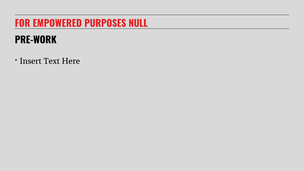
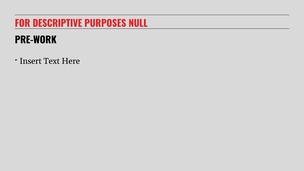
EMPOWERED: EMPOWERED -> DESCRIPTIVE
